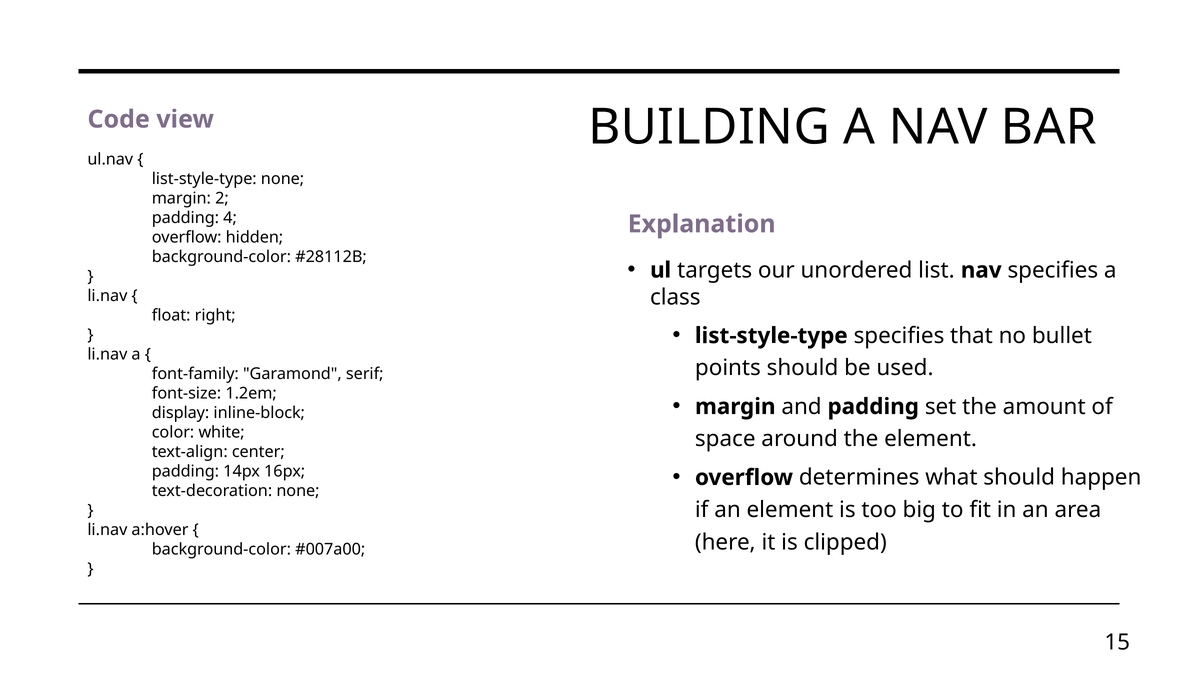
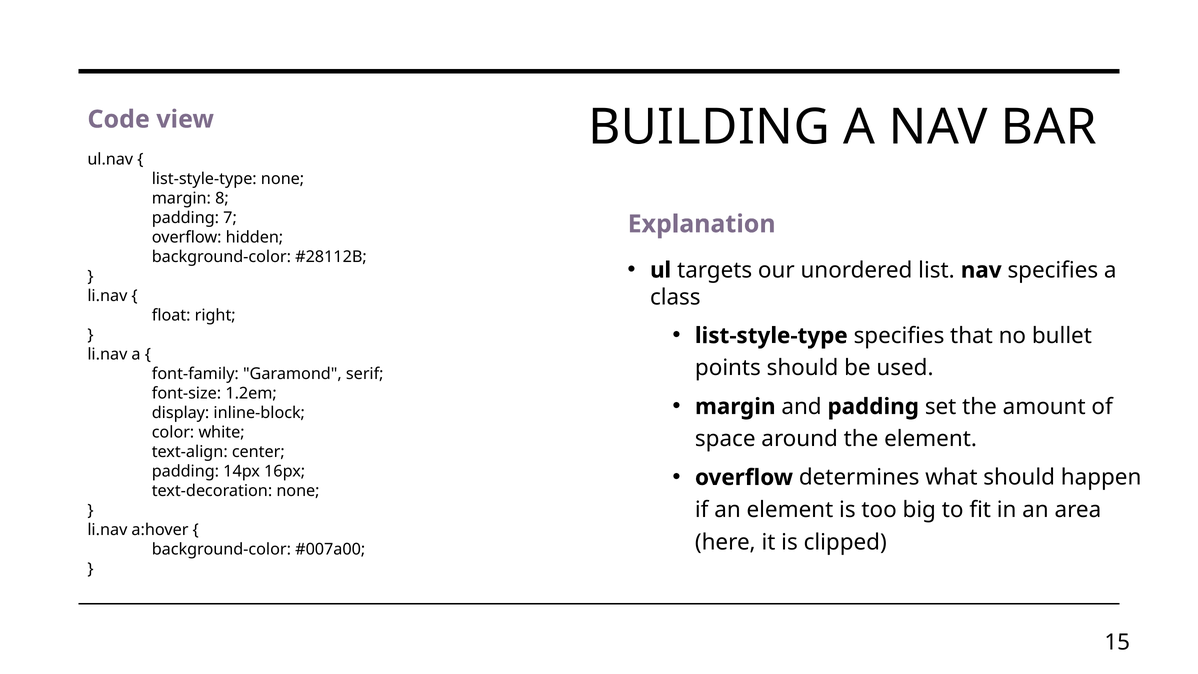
2: 2 -> 8
4: 4 -> 7
